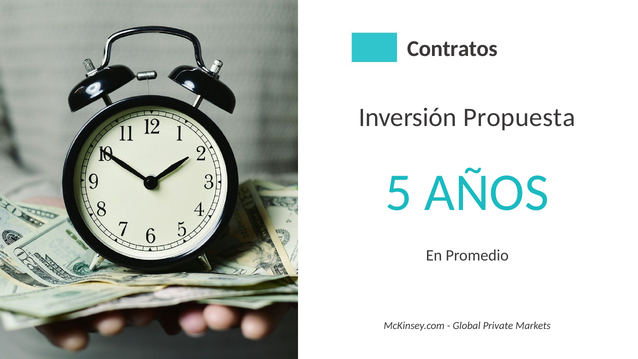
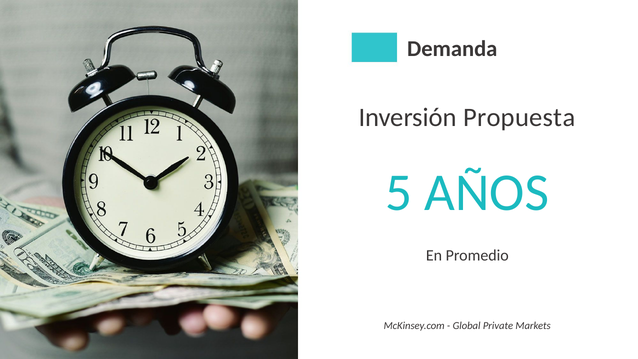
Contratos: Contratos -> Demanda
